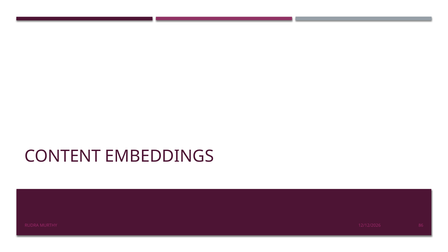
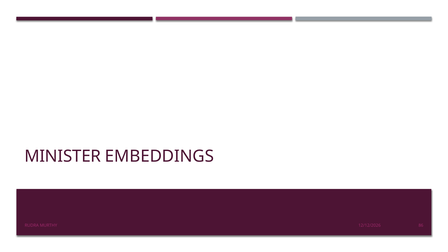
CONTENT: CONTENT -> MINISTER
